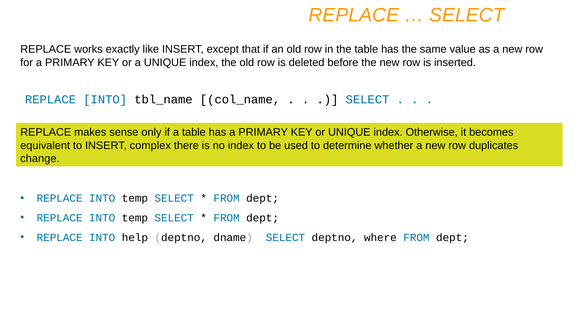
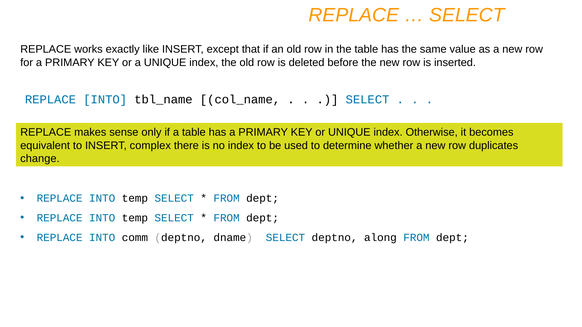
help: help -> comm
where: where -> along
